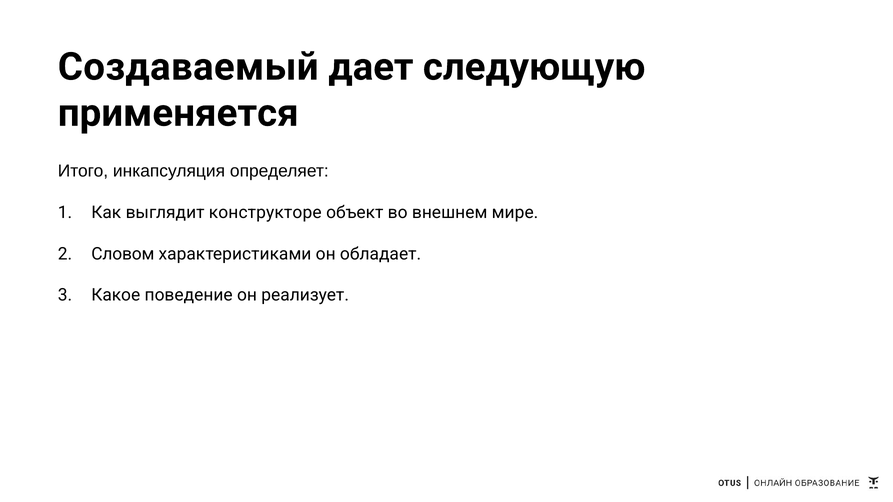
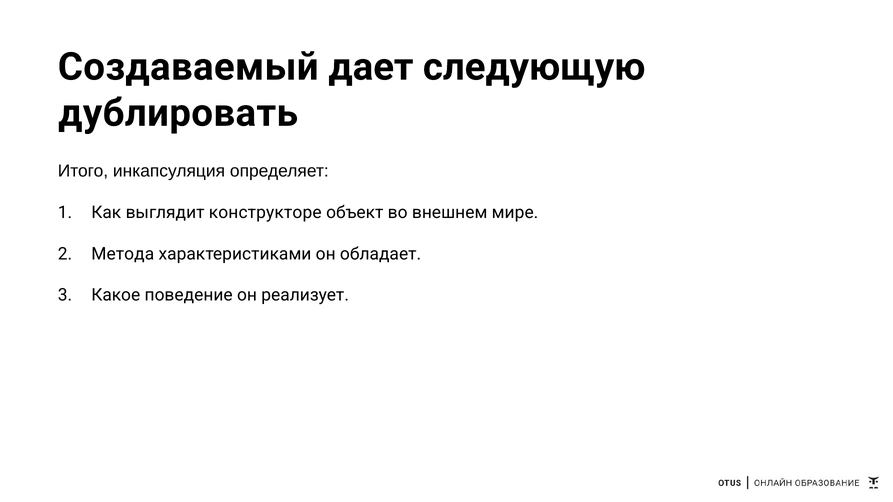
применяется: применяется -> дублировать
Словом: Словом -> Метода
